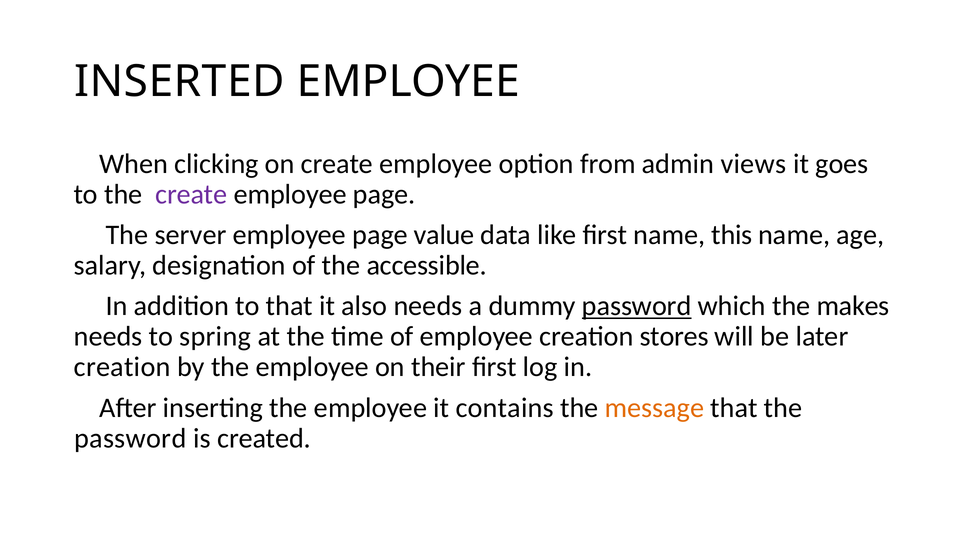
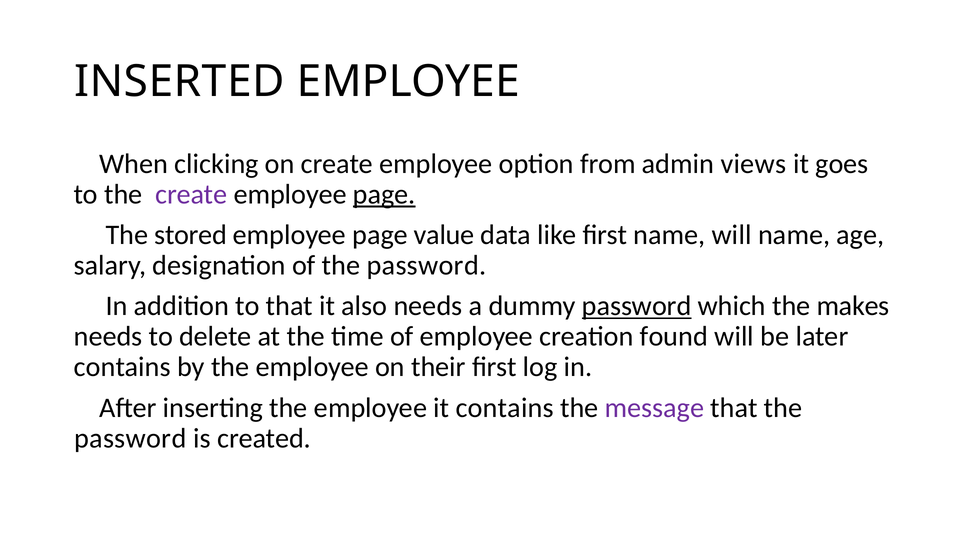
page at (384, 194) underline: none -> present
server: server -> stored
name this: this -> will
of the accessible: accessible -> password
spring: spring -> delete
stores: stores -> found
creation at (122, 367): creation -> contains
message colour: orange -> purple
